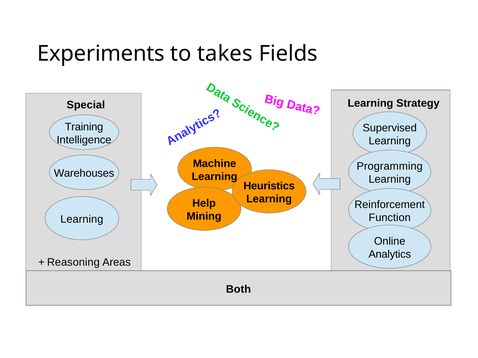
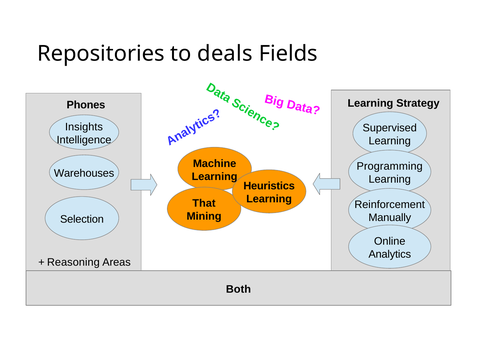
Experiments: Experiments -> Repositories
takes: takes -> deals
Special: Special -> Phones
Training: Training -> Insights
Help: Help -> That
Function: Function -> Manually
Learning at (82, 220): Learning -> Selection
